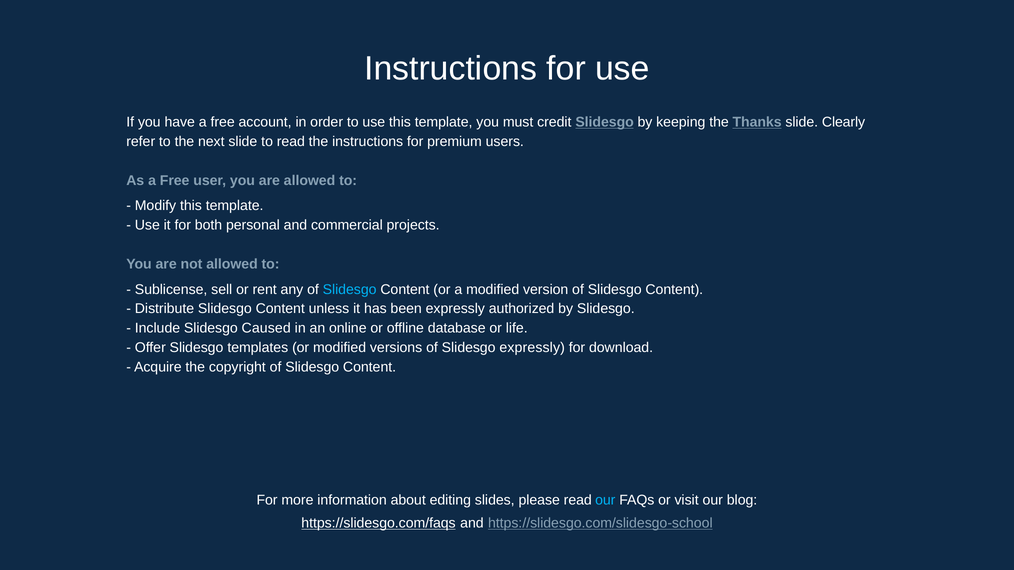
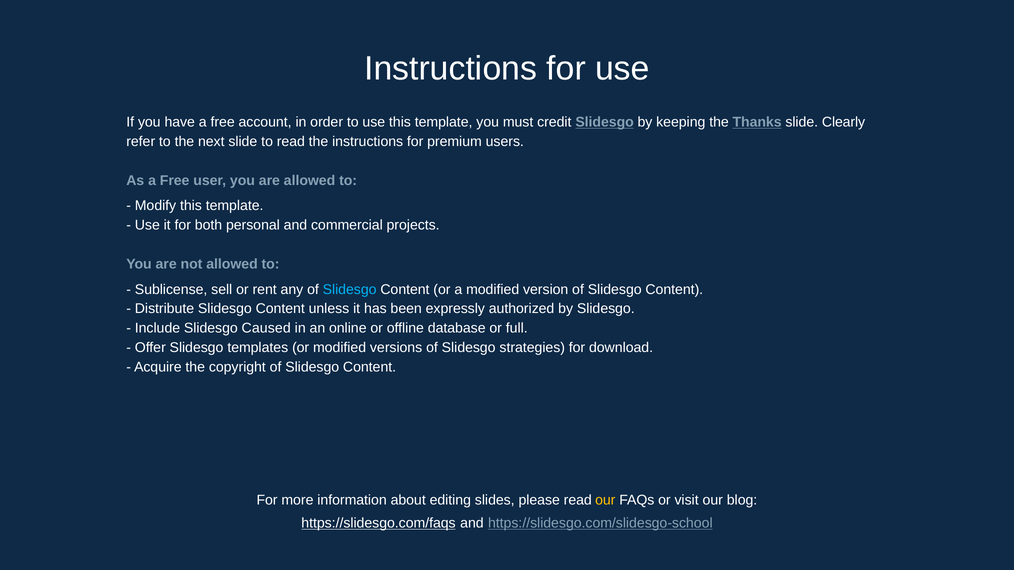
life: life -> full
Slidesgo expressly: expressly -> strategies
our at (605, 501) colour: light blue -> yellow
